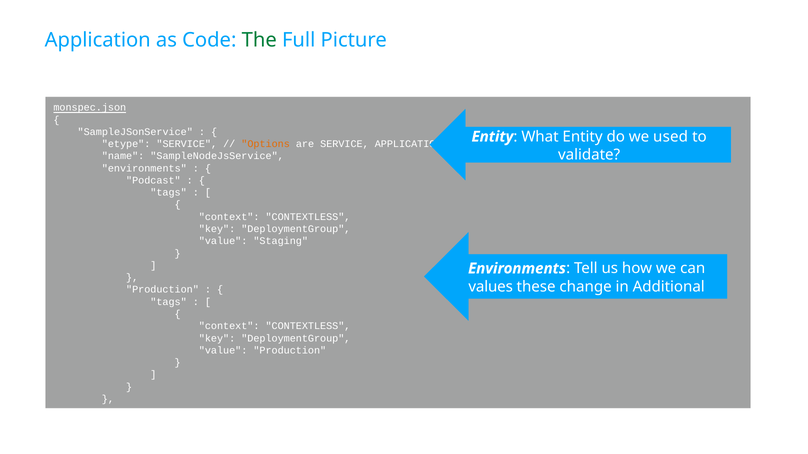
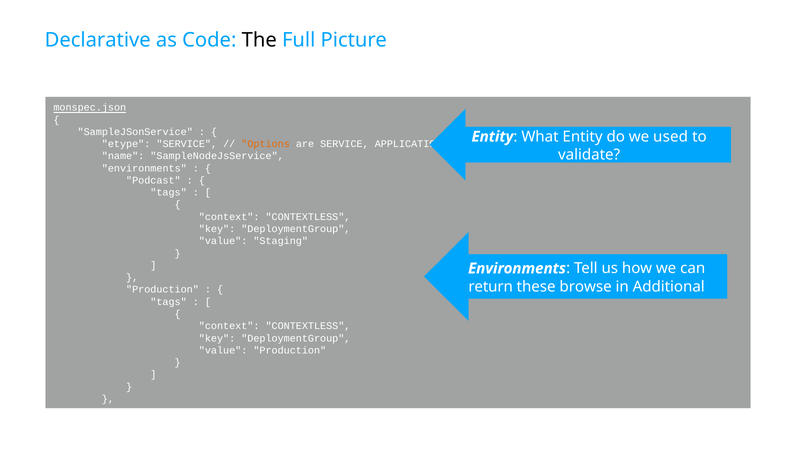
Application at (98, 40): Application -> Declarative
The colour: green -> black
values: values -> return
change: change -> browse
